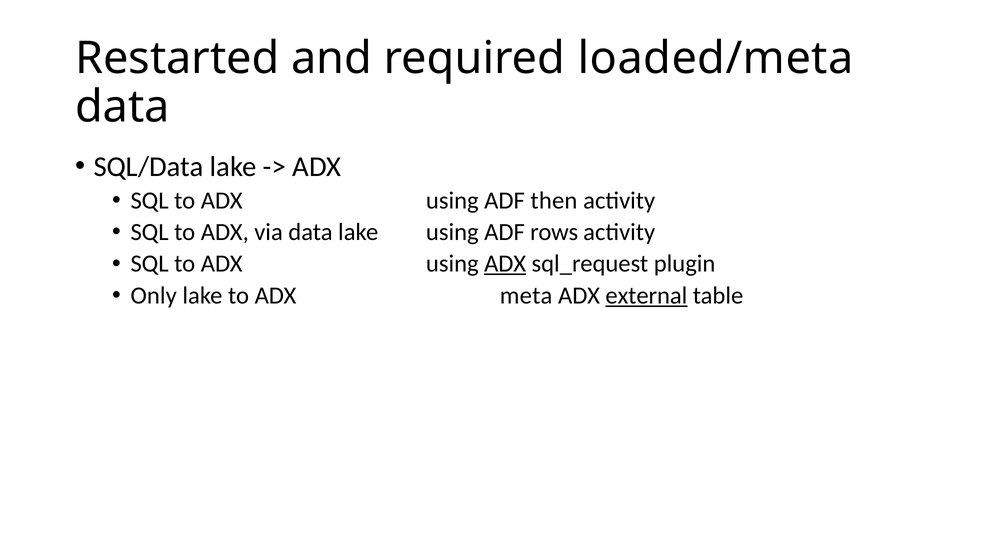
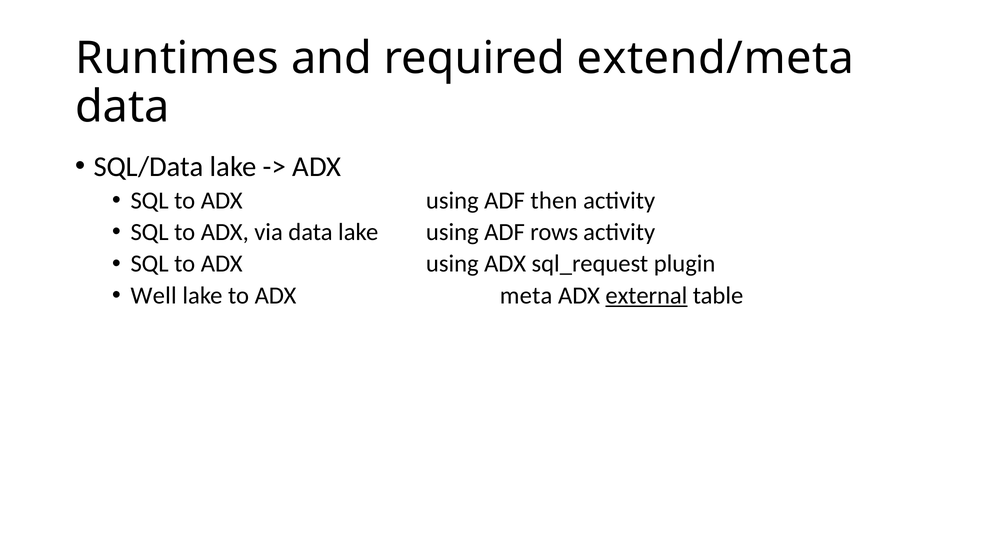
Restarted: Restarted -> Runtimes
loaded/meta: loaded/meta -> extend/meta
ADX at (505, 264) underline: present -> none
Only: Only -> Well
